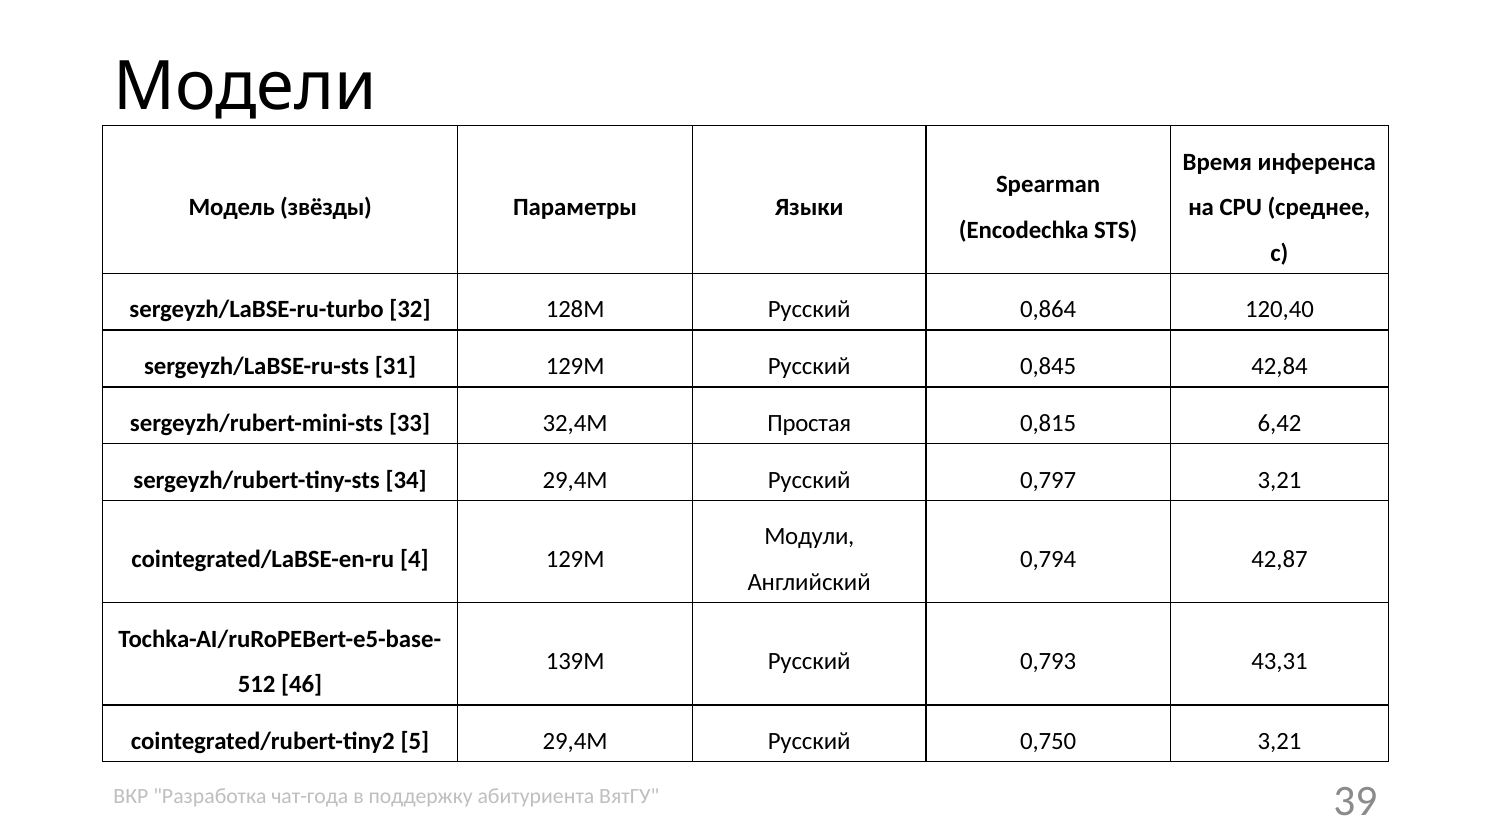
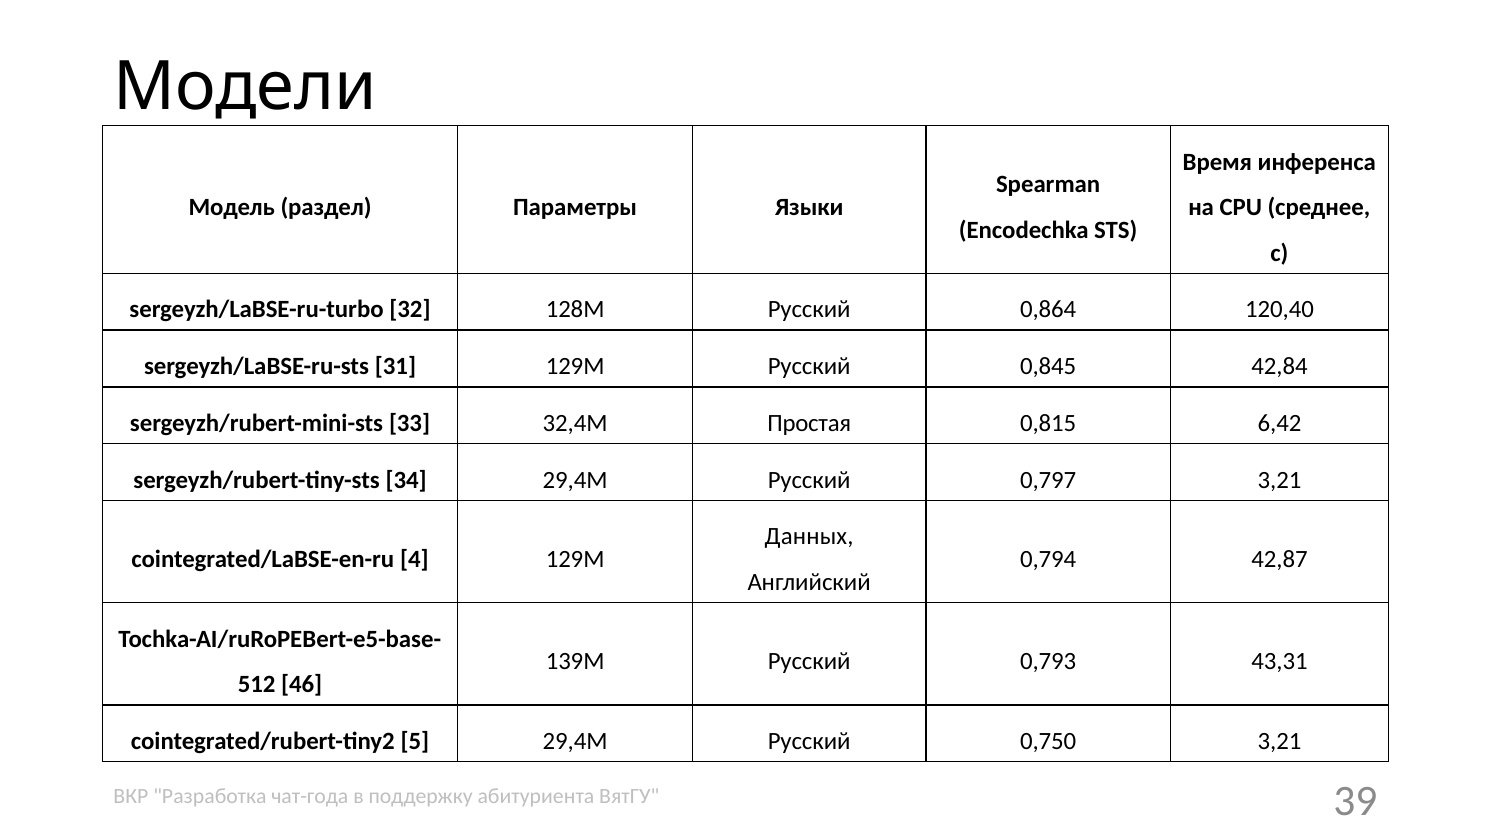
звёзды: звёзды -> раздел
Модули: Модули -> Данных
